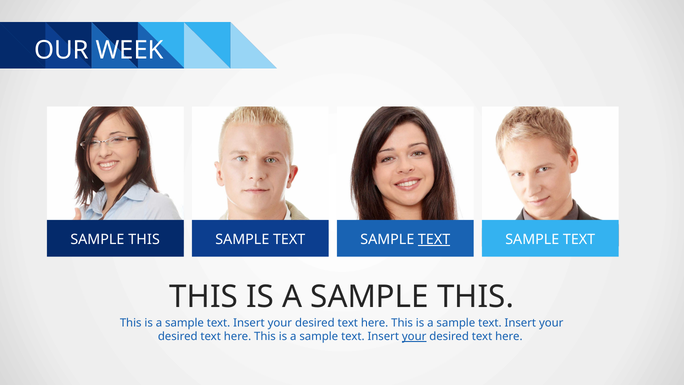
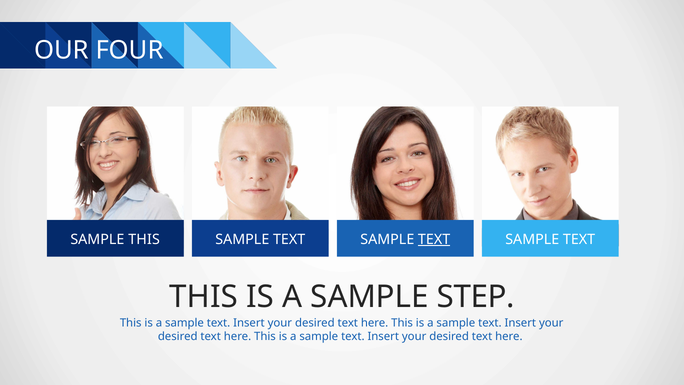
WEEK: WEEK -> FOUR
A SAMPLE THIS: THIS -> STEP
your at (414, 336) underline: present -> none
